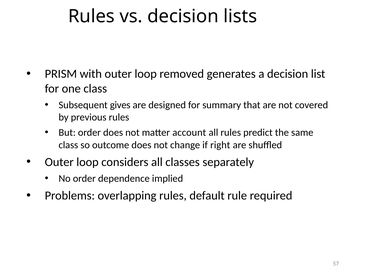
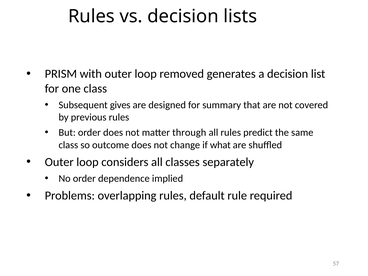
account: account -> through
right: right -> what
